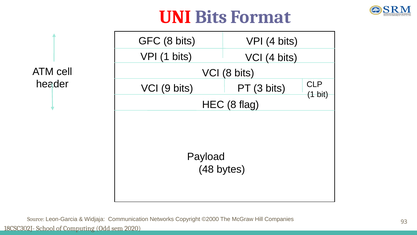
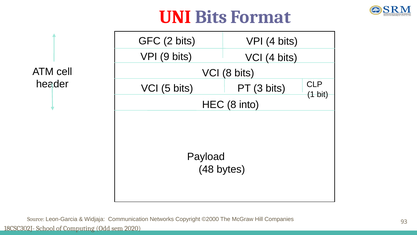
GFC 8: 8 -> 2
VPI 1: 1 -> 9
9: 9 -> 5
flag: flag -> into
